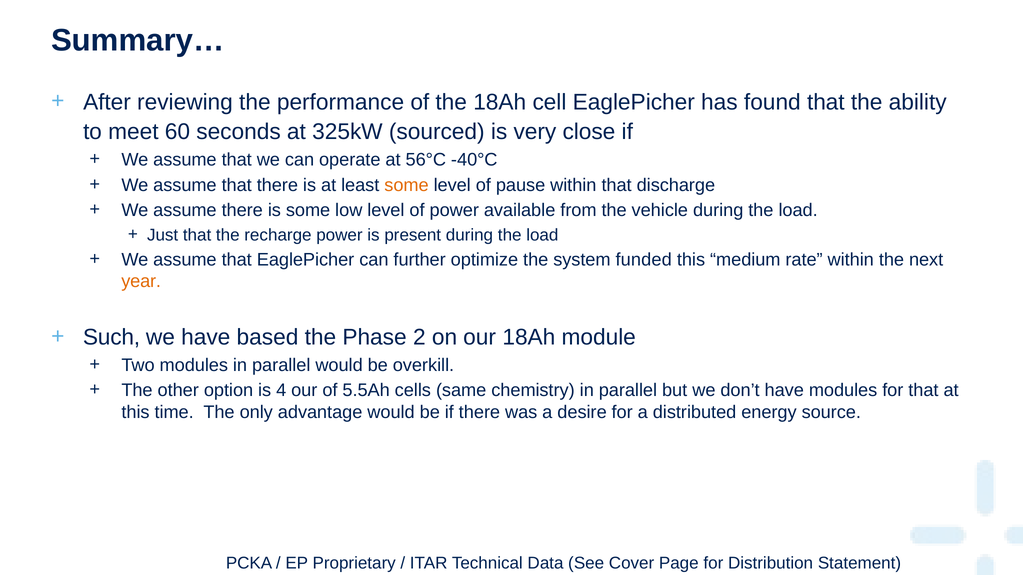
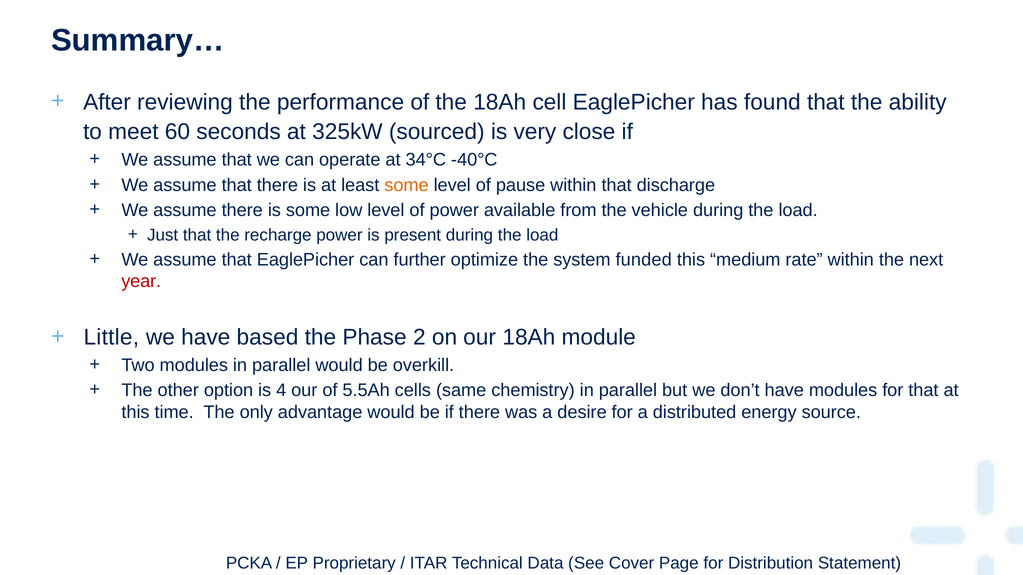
56°C: 56°C -> 34°C
year colour: orange -> red
Such: Such -> Little
